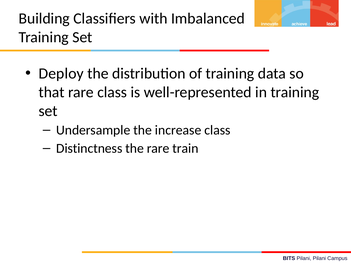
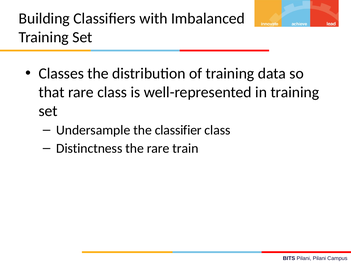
Deploy: Deploy -> Classes
increase: increase -> classifier
